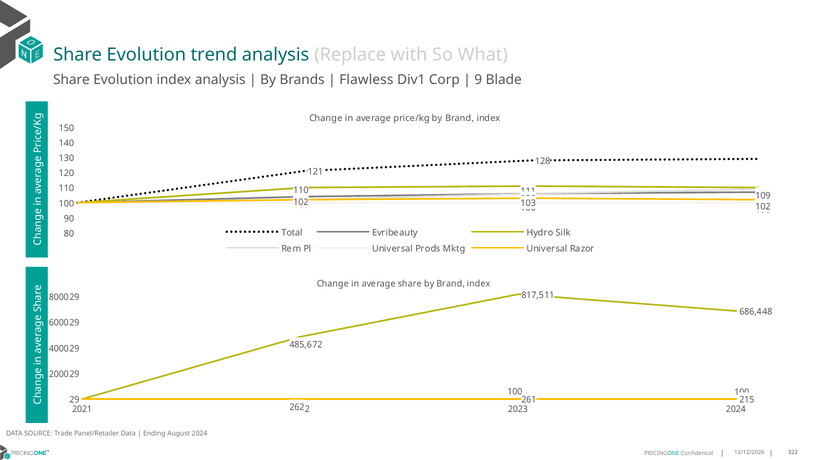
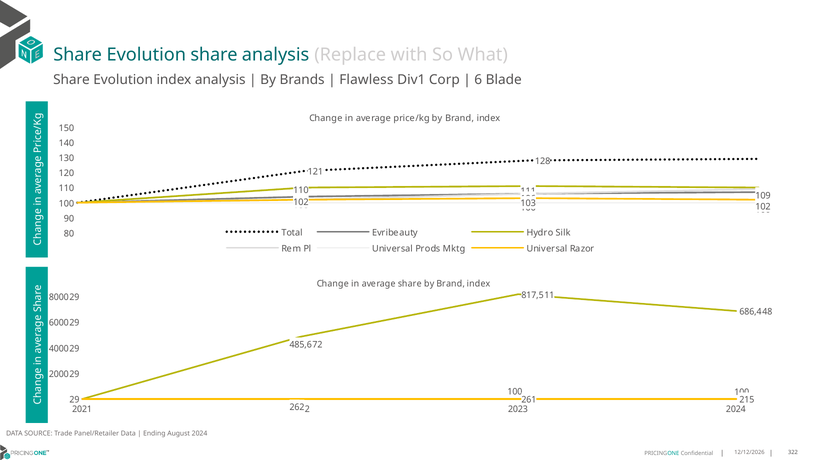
Evolution trend: trend -> share
9: 9 -> 6
